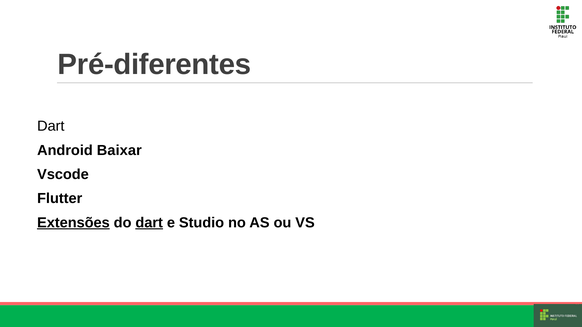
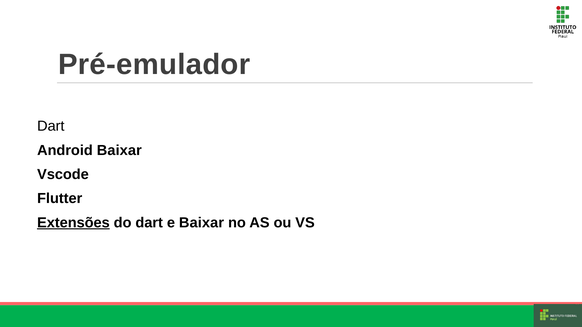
Pré-diferentes: Pré-diferentes -> Pré-emulador
dart at (149, 223) underline: present -> none
e Studio: Studio -> Baixar
